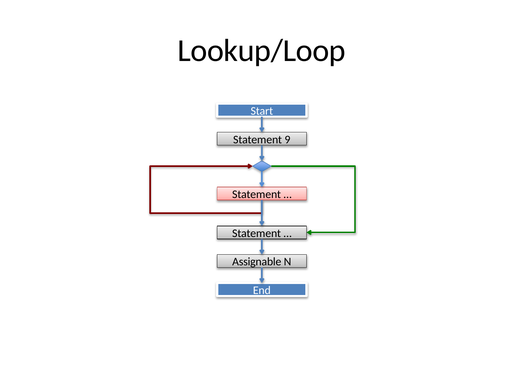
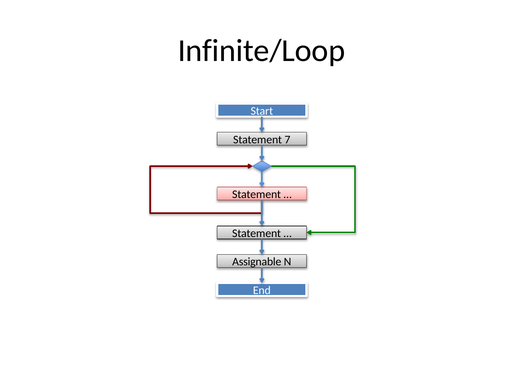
Lookup/Loop: Lookup/Loop -> Infinite/Loop
9: 9 -> 7
